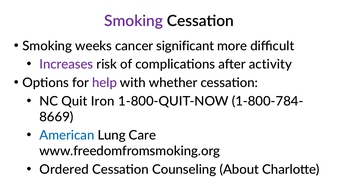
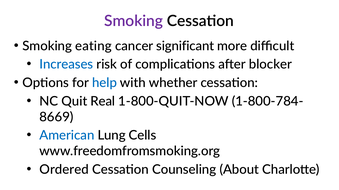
weeks: weeks -> eating
Increases colour: purple -> blue
activity: activity -> blocker
help colour: purple -> blue
Iron: Iron -> Real
Care: Care -> Cells
